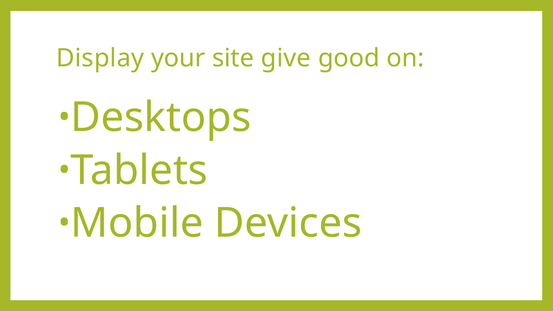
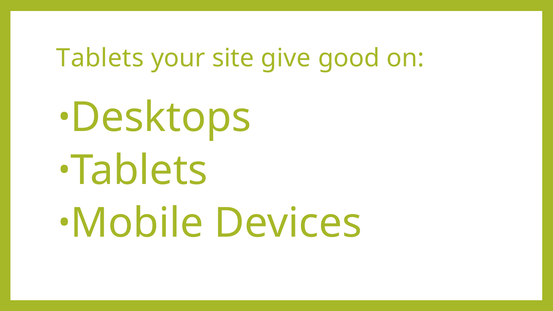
Display at (100, 58): Display -> Tablets
